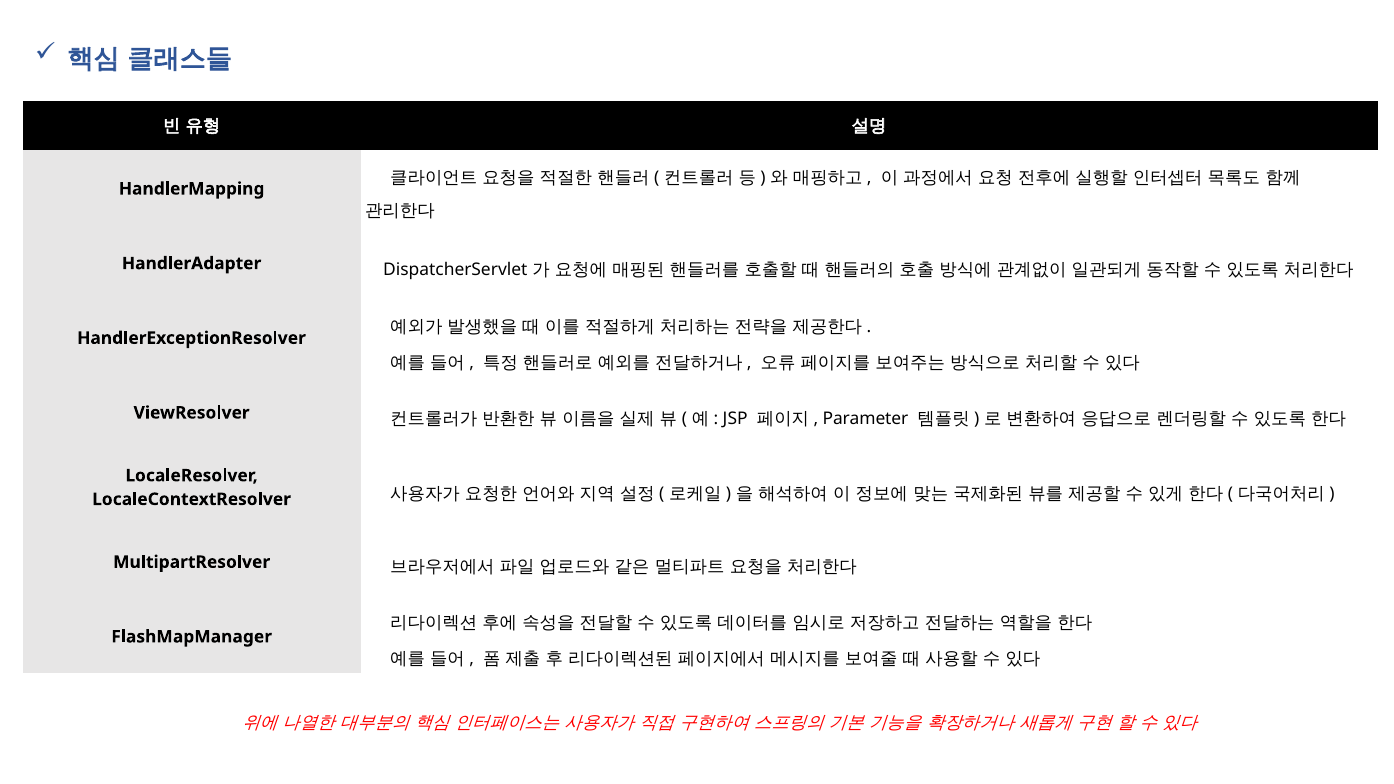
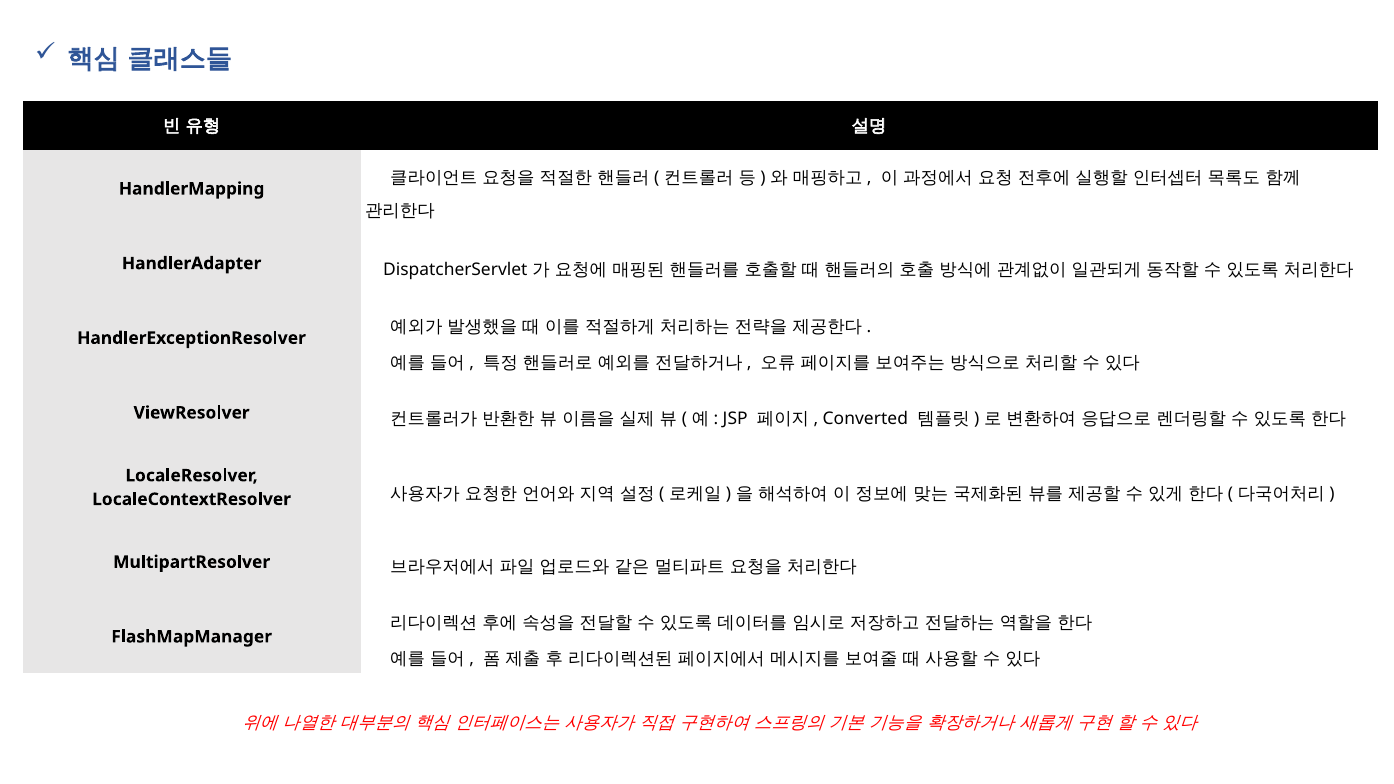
Parameter: Parameter -> Converted
